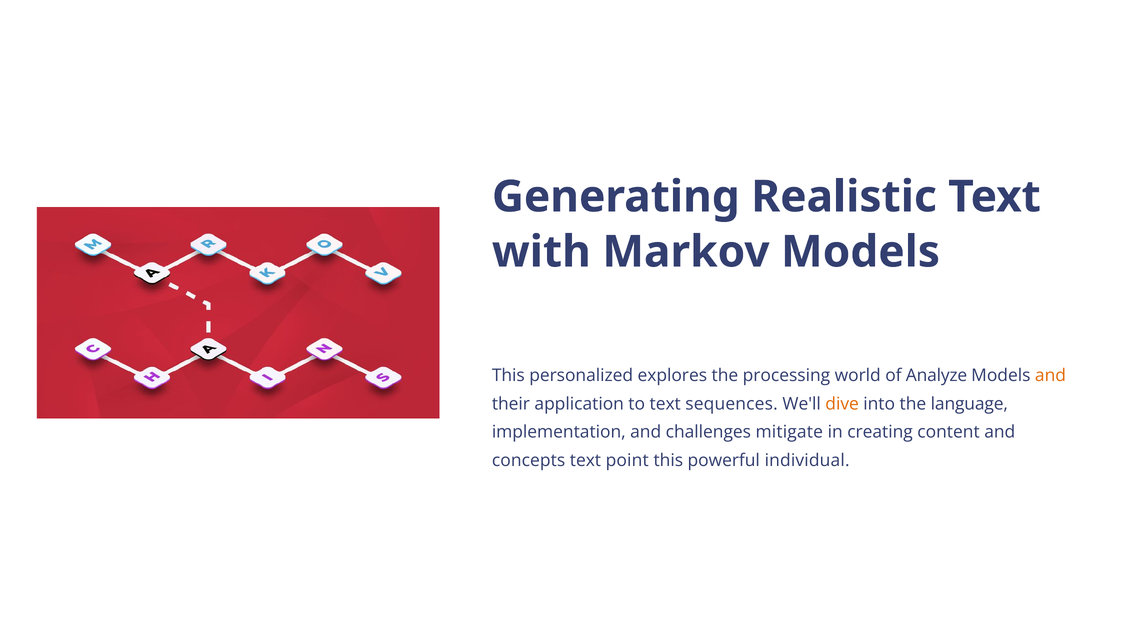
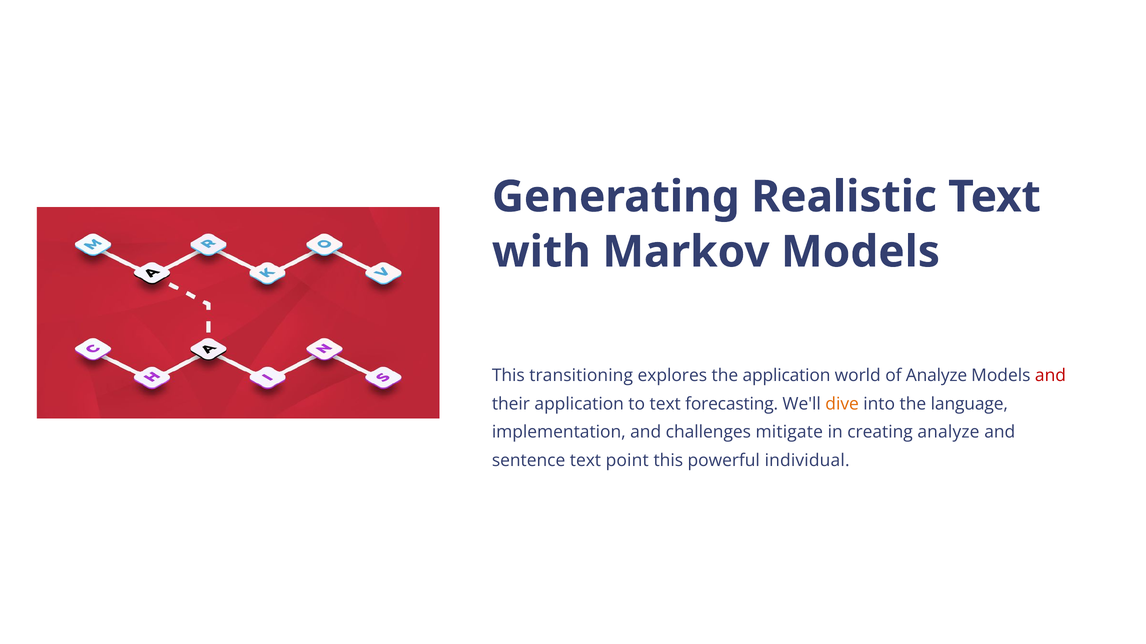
personalized: personalized -> transitioning
the processing: processing -> application
and at (1050, 376) colour: orange -> red
sequences: sequences -> forecasting
creating content: content -> analyze
concepts: concepts -> sentence
